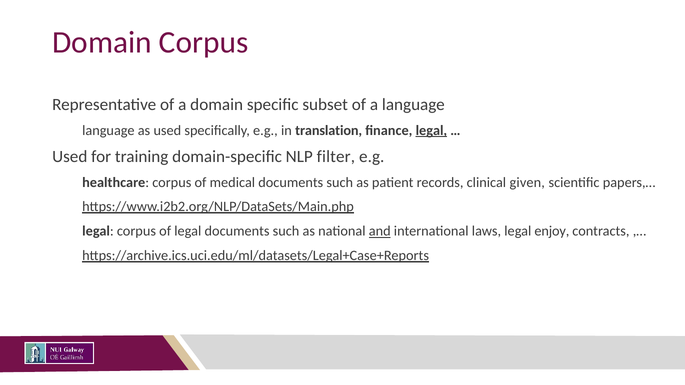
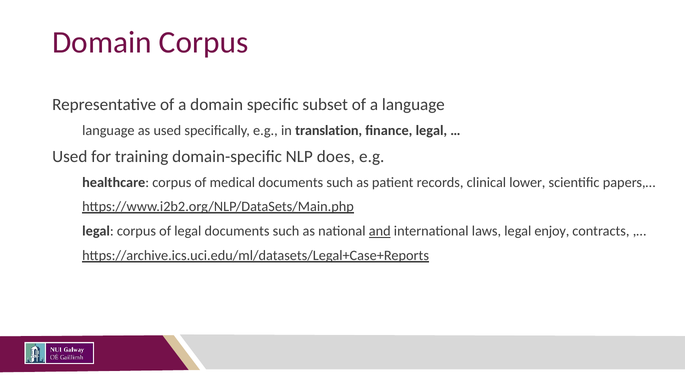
legal at (431, 131) underline: present -> none
filter: filter -> does
given: given -> lower
